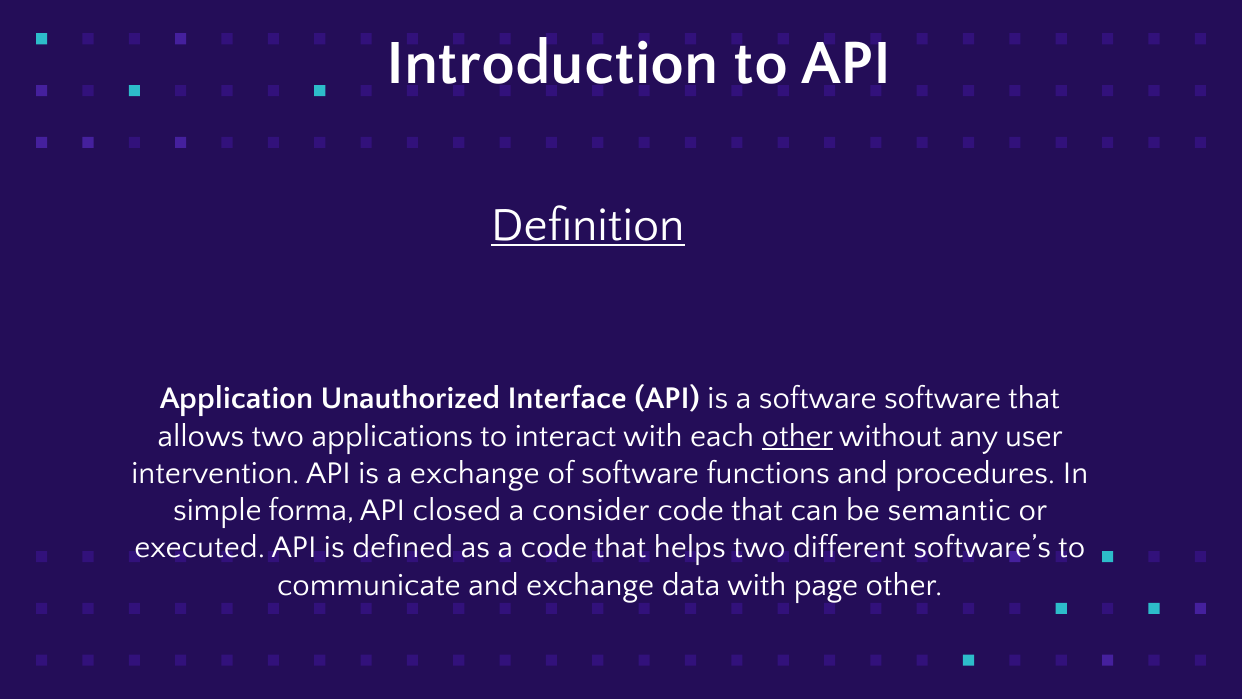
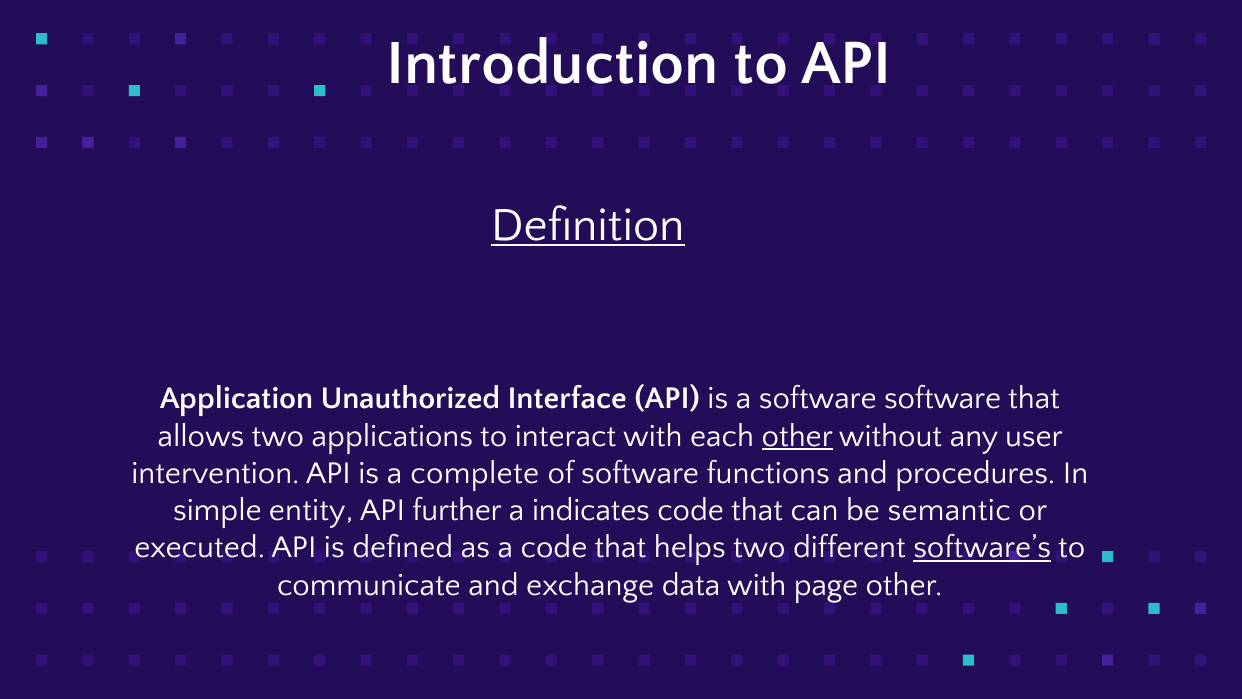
a exchange: exchange -> complete
forma: forma -> entity
closed: closed -> further
consider: consider -> indicates
software’s underline: none -> present
